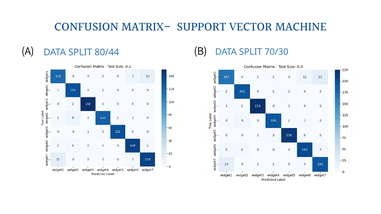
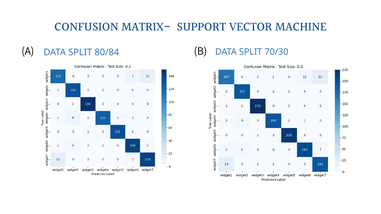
80/44: 80/44 -> 80/84
